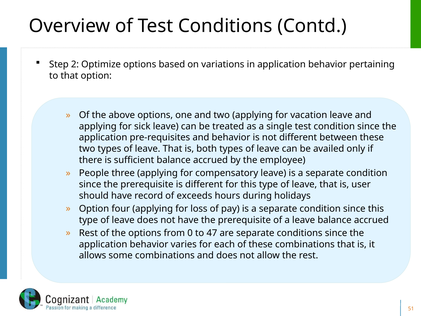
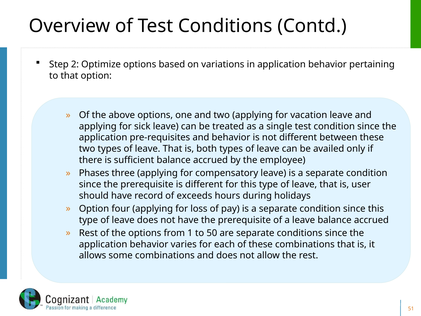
People: People -> Phases
0: 0 -> 1
47: 47 -> 50
